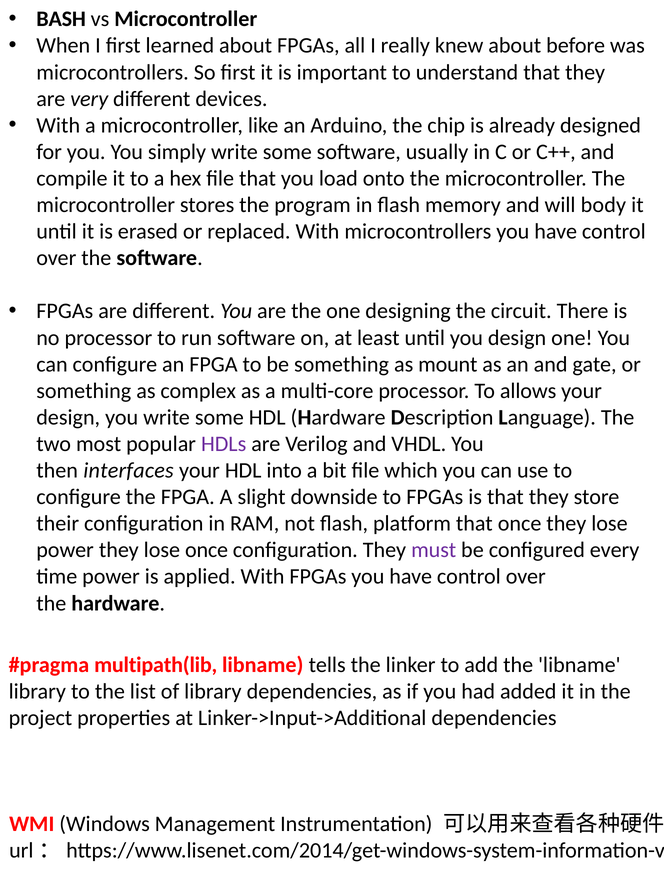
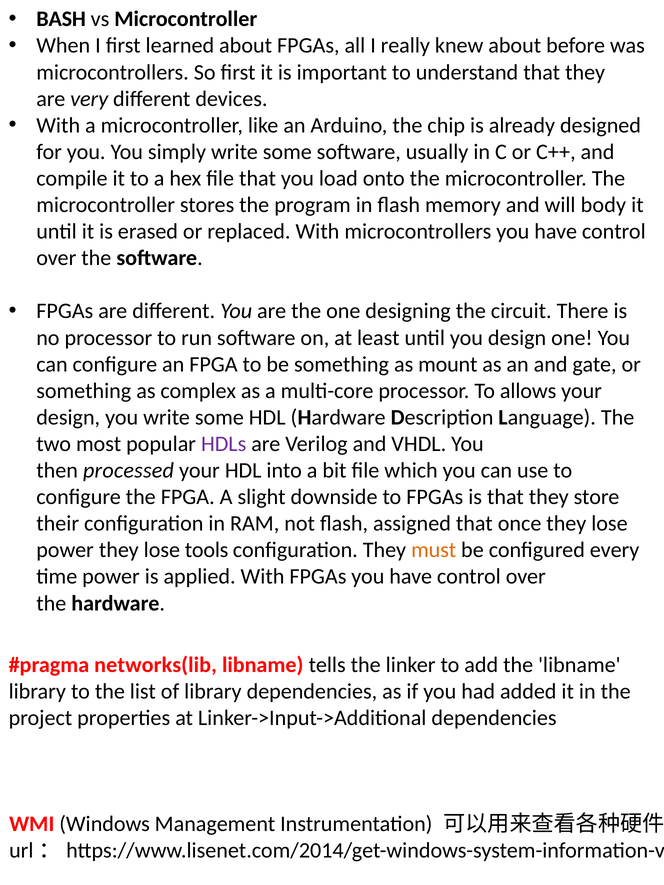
interfaces: interfaces -> processed
platform: platform -> assigned
lose once: once -> tools
must colour: purple -> orange
multipath(lib: multipath(lib -> networks(lib
